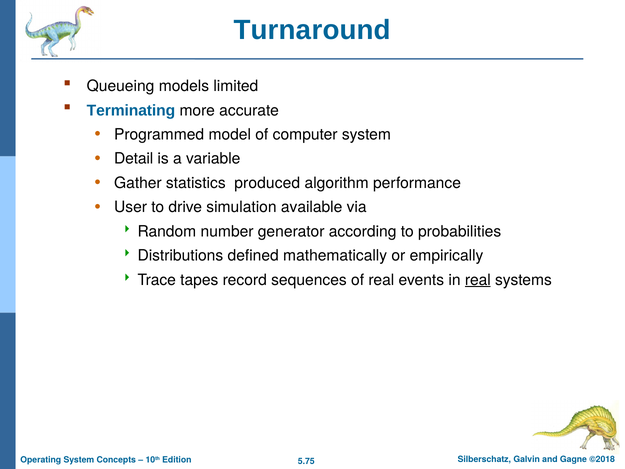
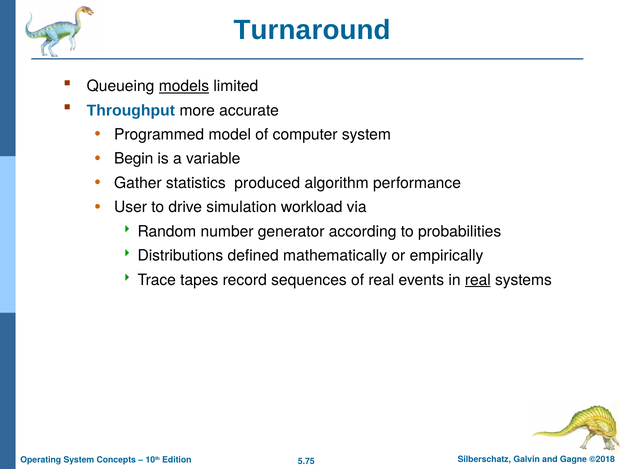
models underline: none -> present
Terminating: Terminating -> Throughput
Detail: Detail -> Begin
available: available -> workload
